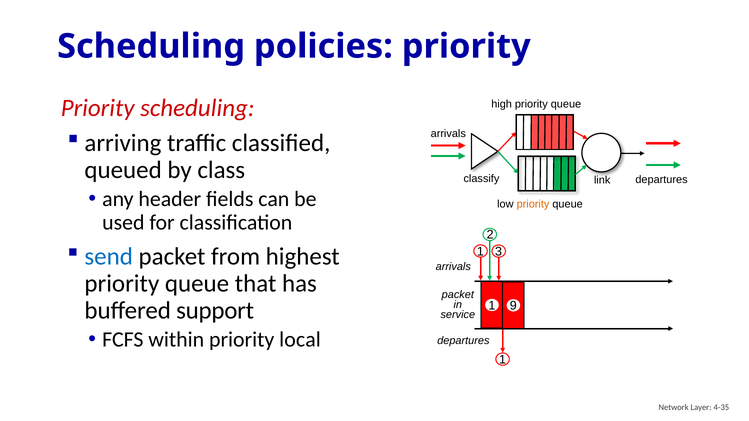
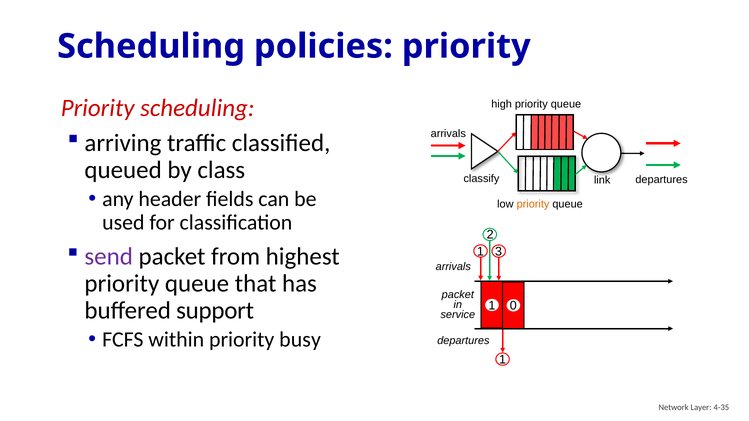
send colour: blue -> purple
9: 9 -> 0
local: local -> busy
